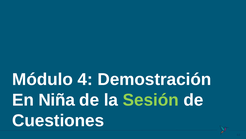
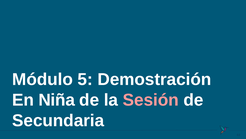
4: 4 -> 5
Sesión colour: light green -> pink
Cuestiones: Cuestiones -> Secundaria
